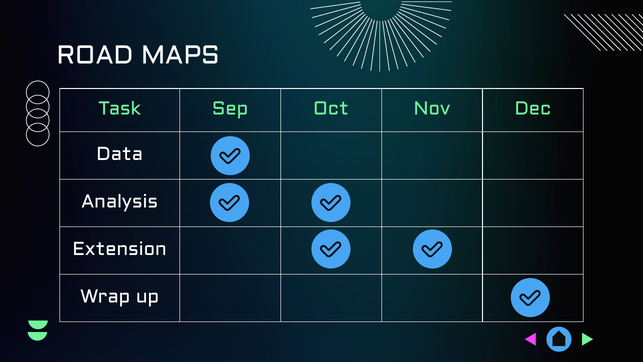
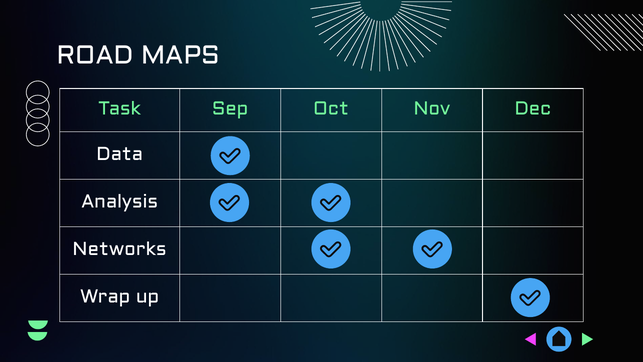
Extension: Extension -> Networks
